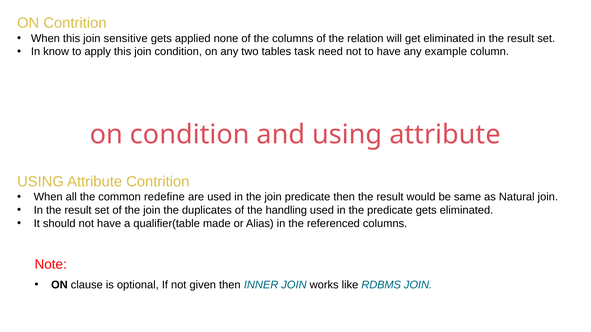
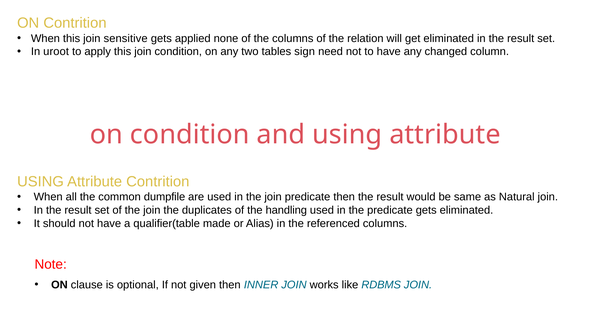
know: know -> uroot
task: task -> sign
example: example -> changed
redefine: redefine -> dumpfile
